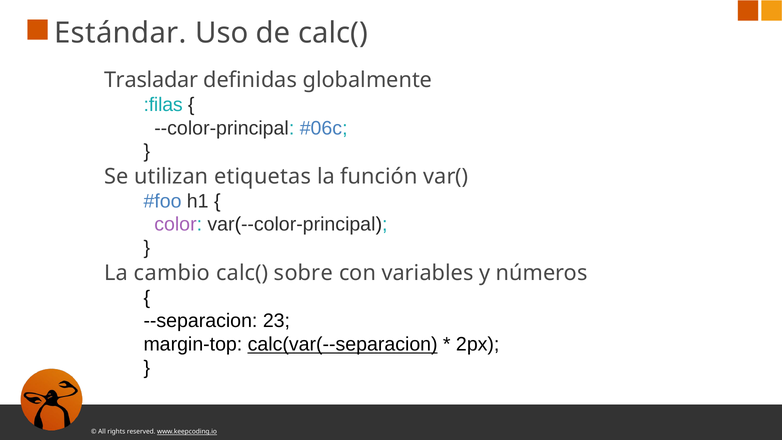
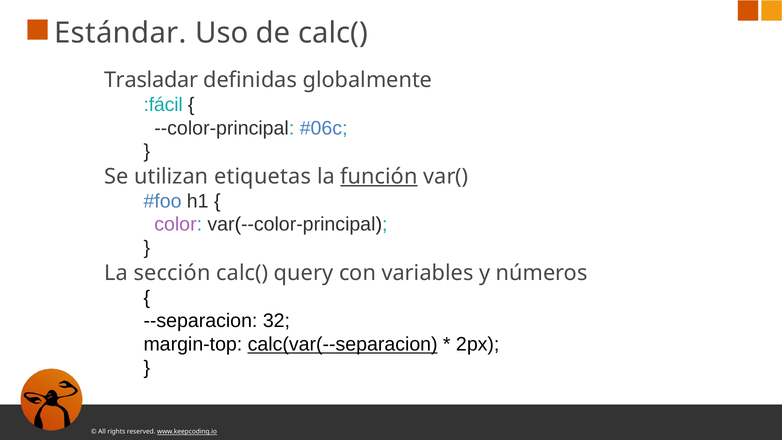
:filas: :filas -> :fácil
función underline: none -> present
cambio: cambio -> sección
sobre: sobre -> query
23: 23 -> 32
